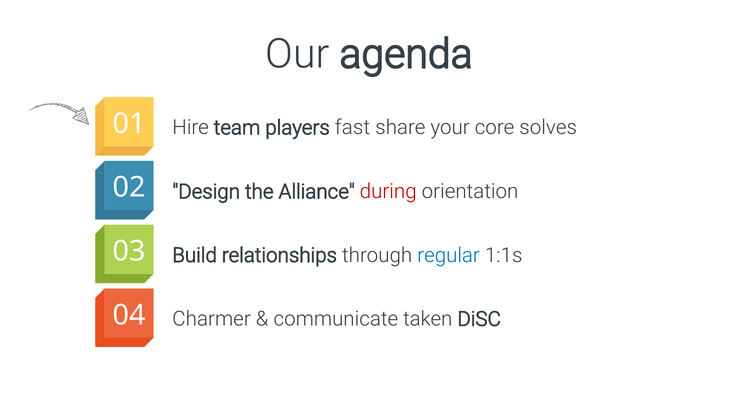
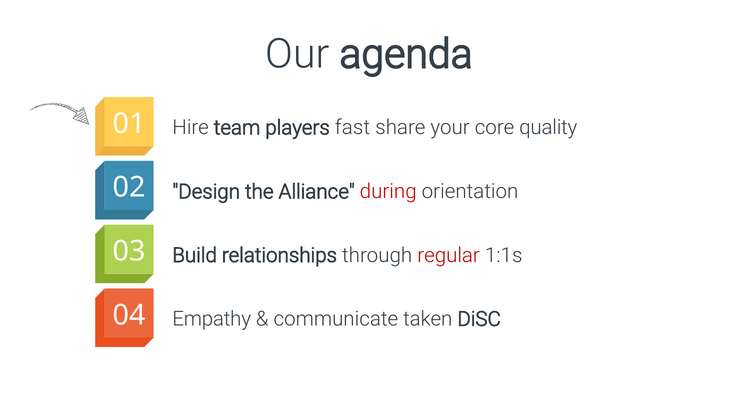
solves: solves -> quality
regular colour: blue -> red
Charmer: Charmer -> Empathy
